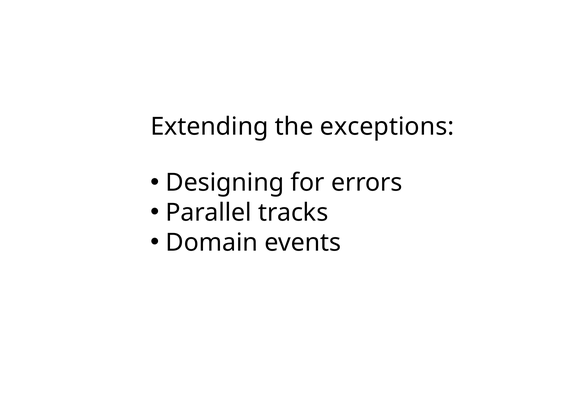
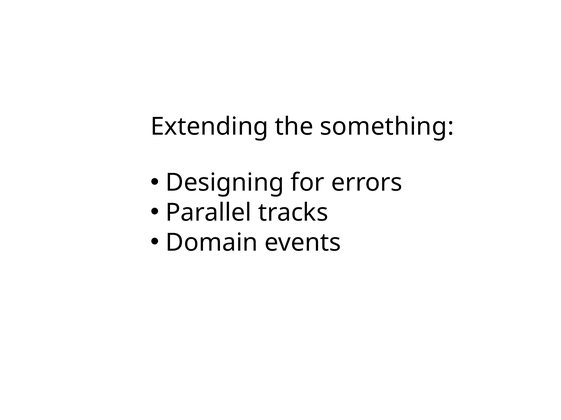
exceptions: exceptions -> something
